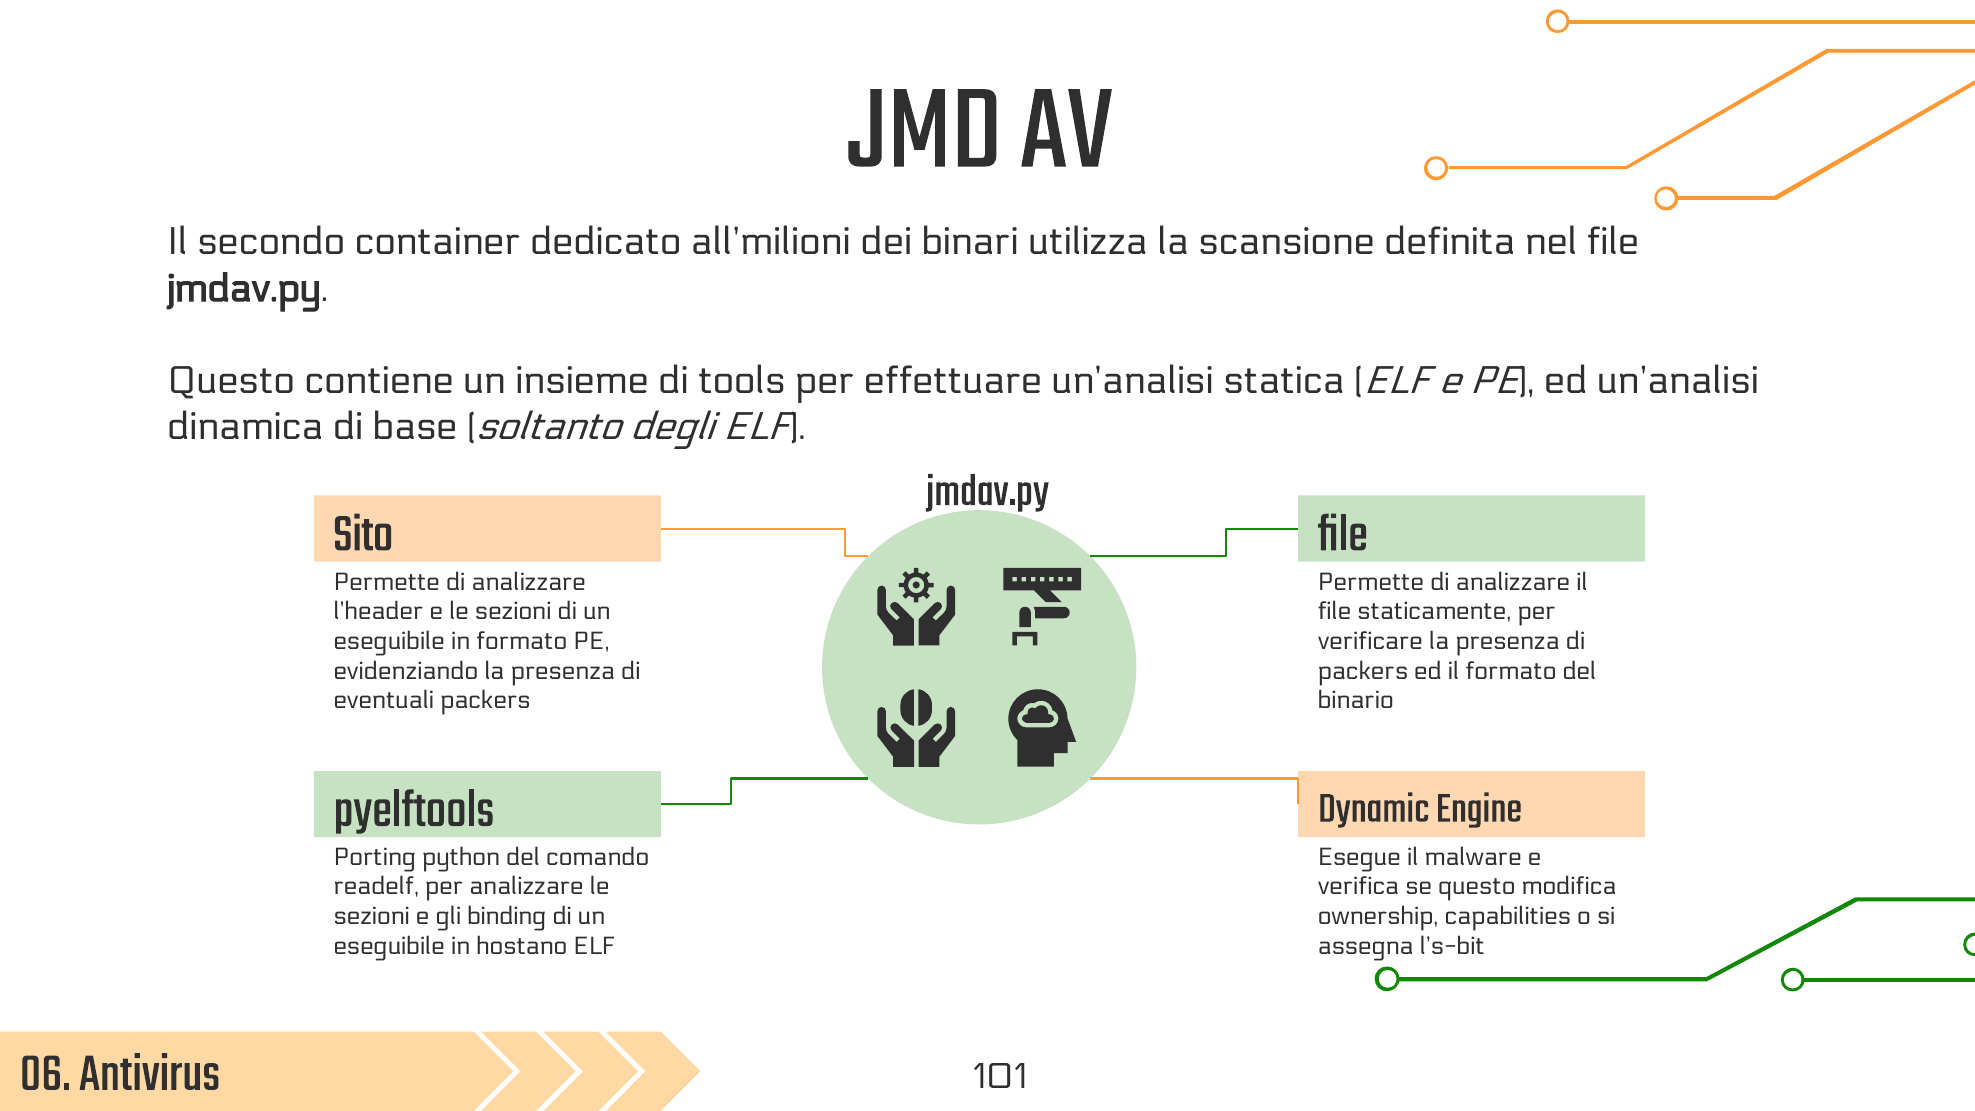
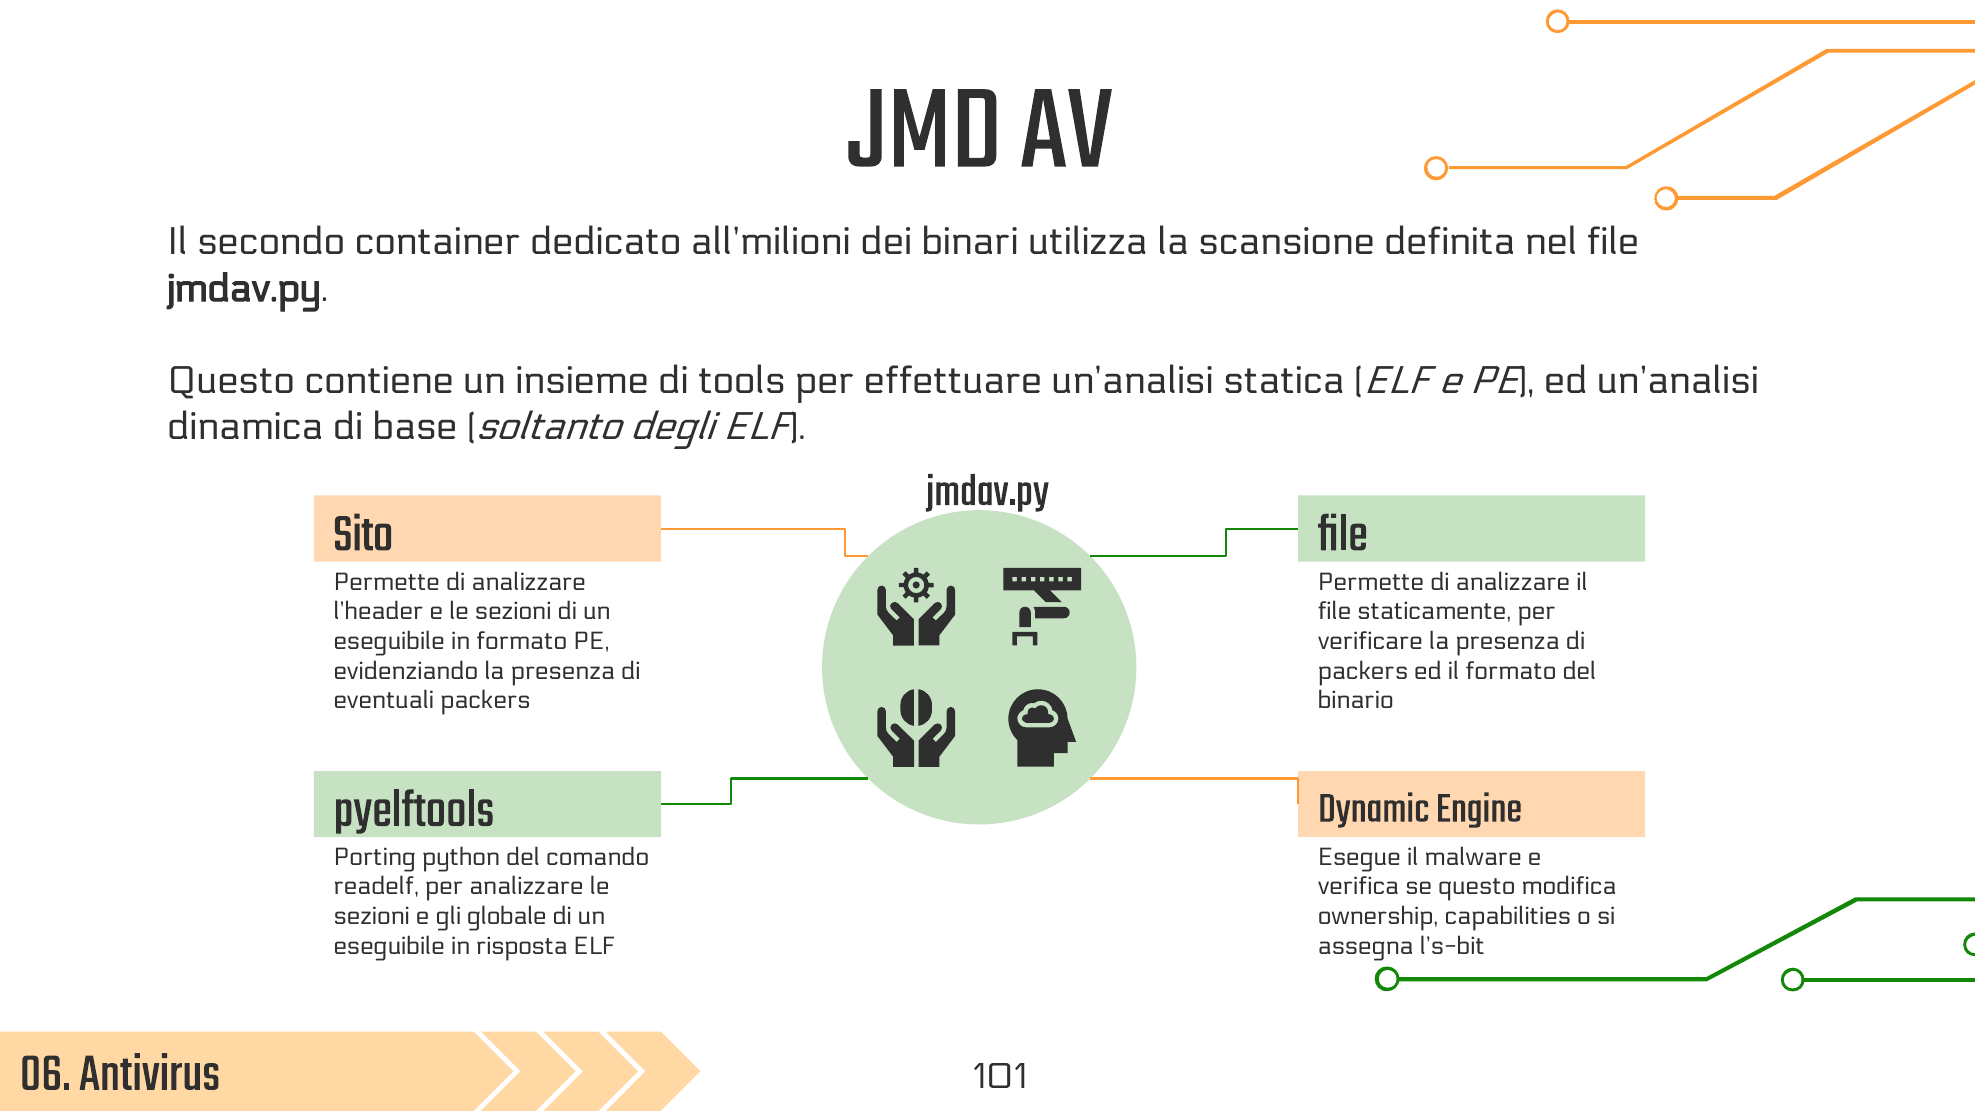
binding: binding -> globale
hostano: hostano -> risposta
